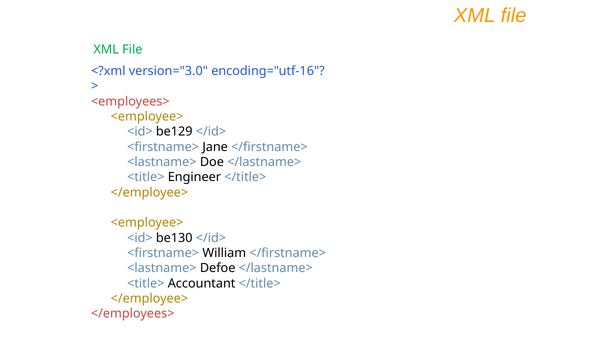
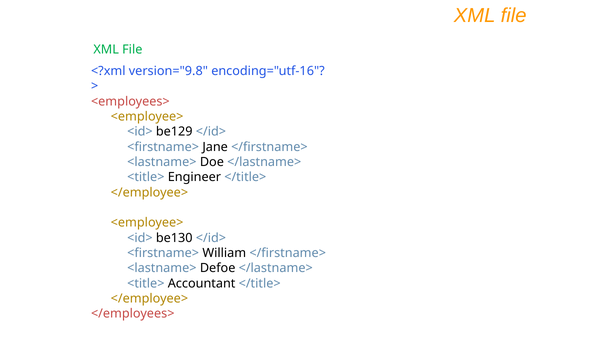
version="3.0: version="3.0 -> version="9.8
